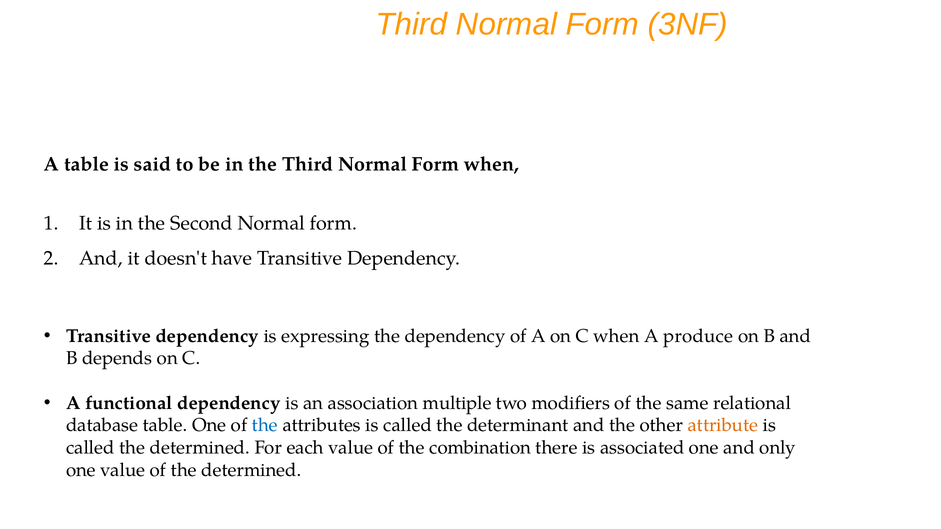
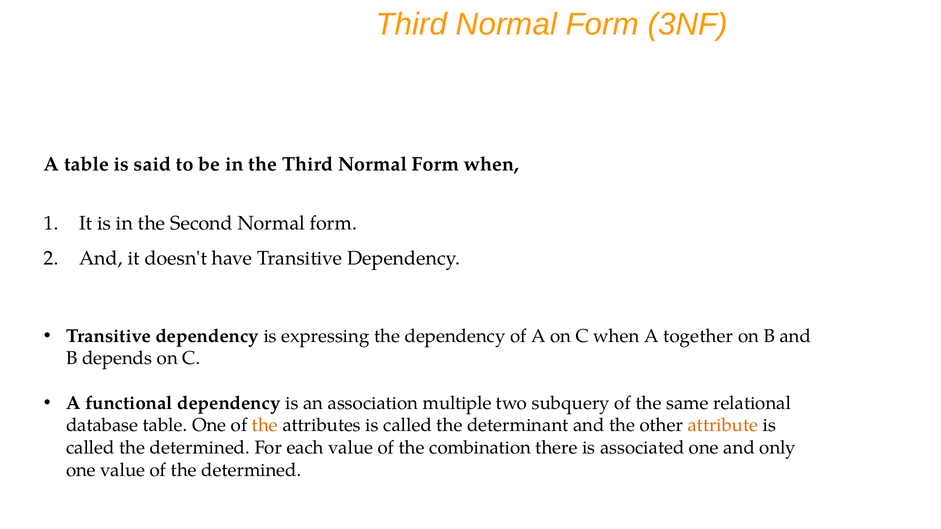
produce: produce -> together
modifiers: modifiers -> subquery
the at (265, 425) colour: blue -> orange
